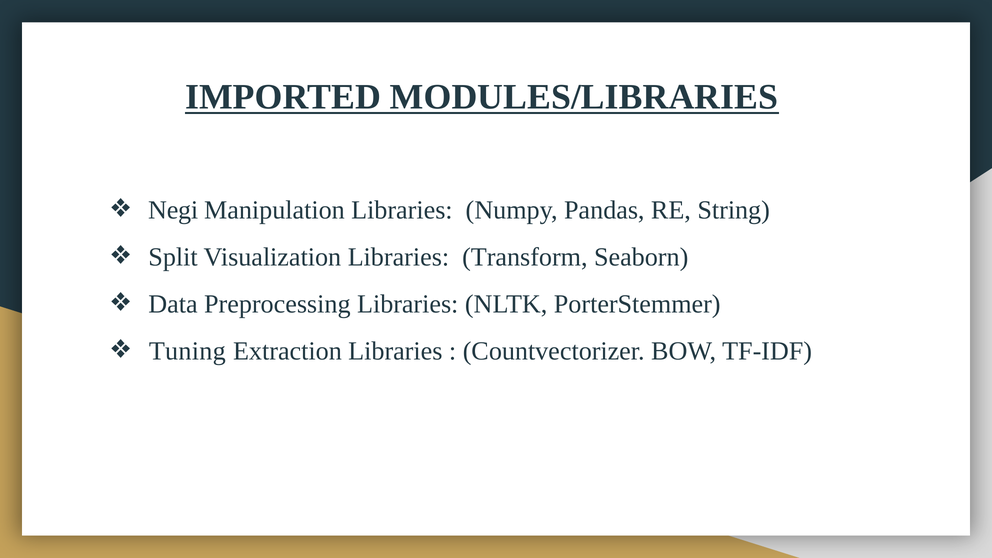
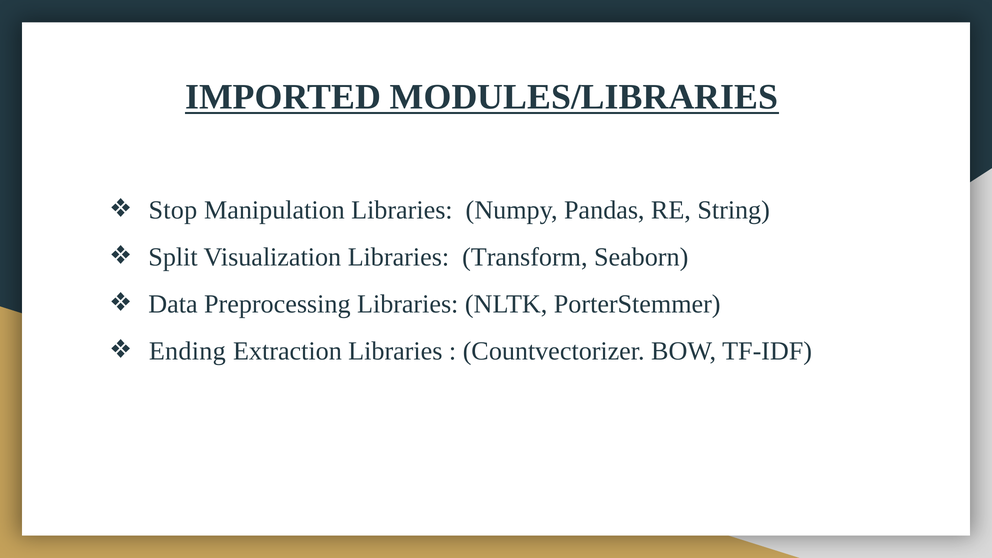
Negi: Negi -> Stop
Tuning: Tuning -> Ending
